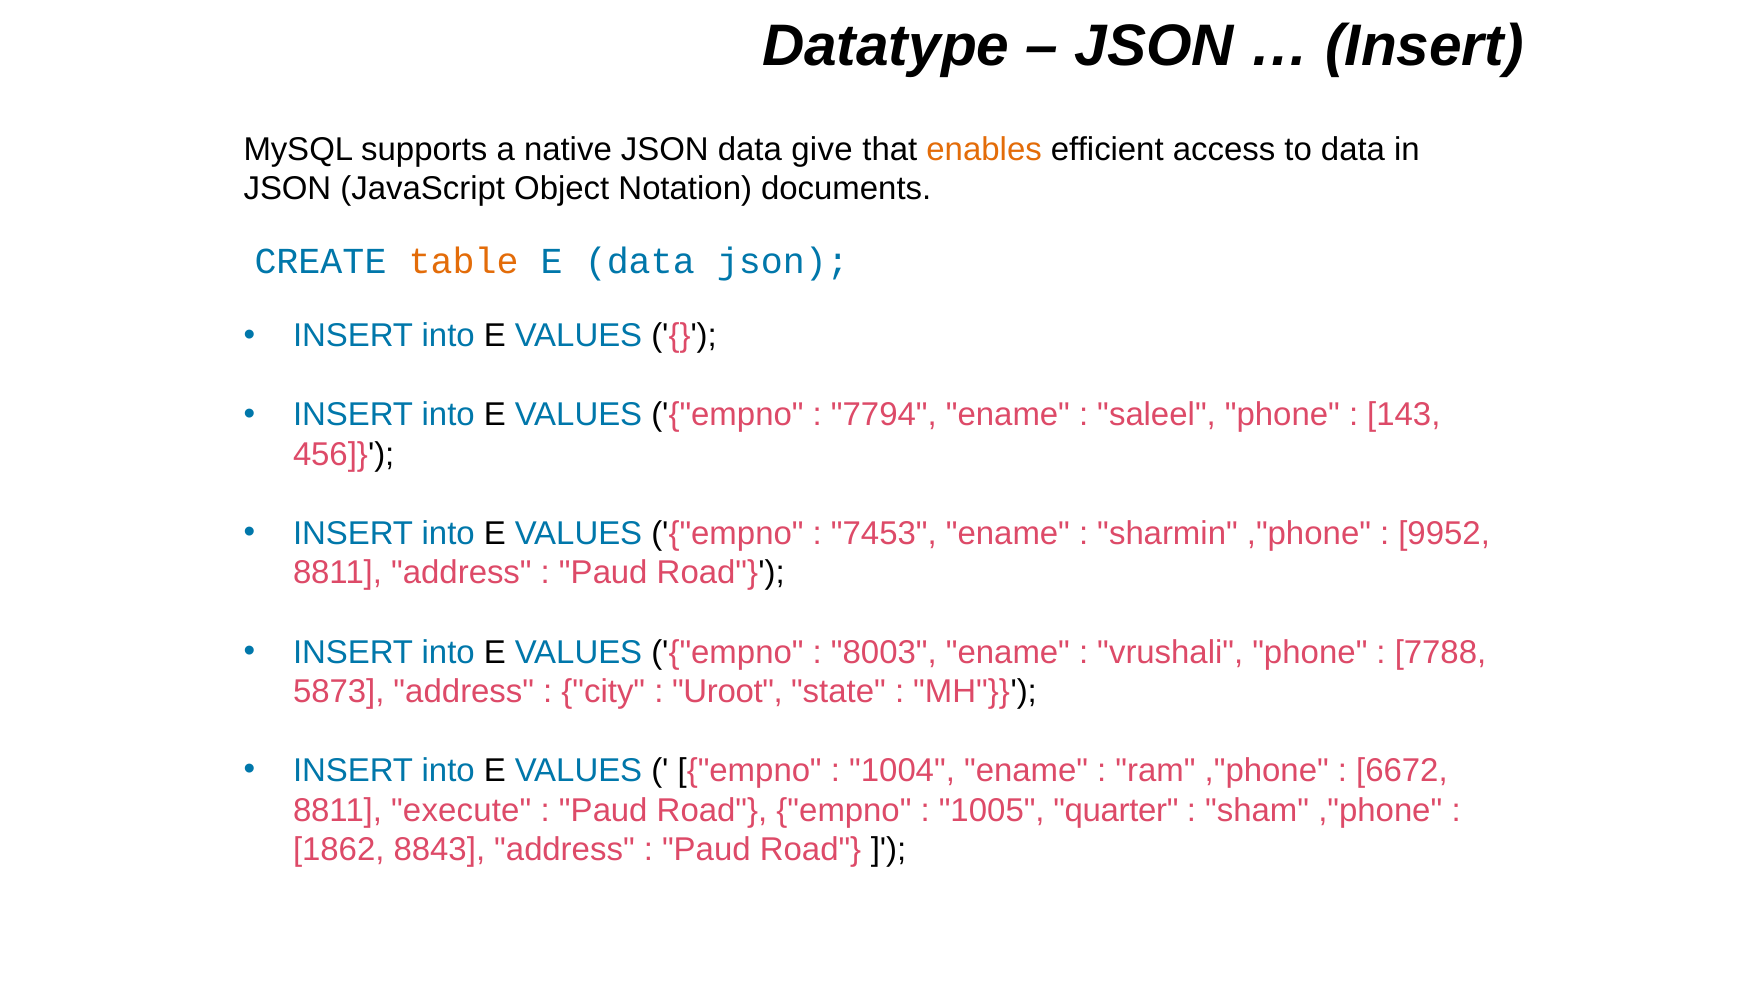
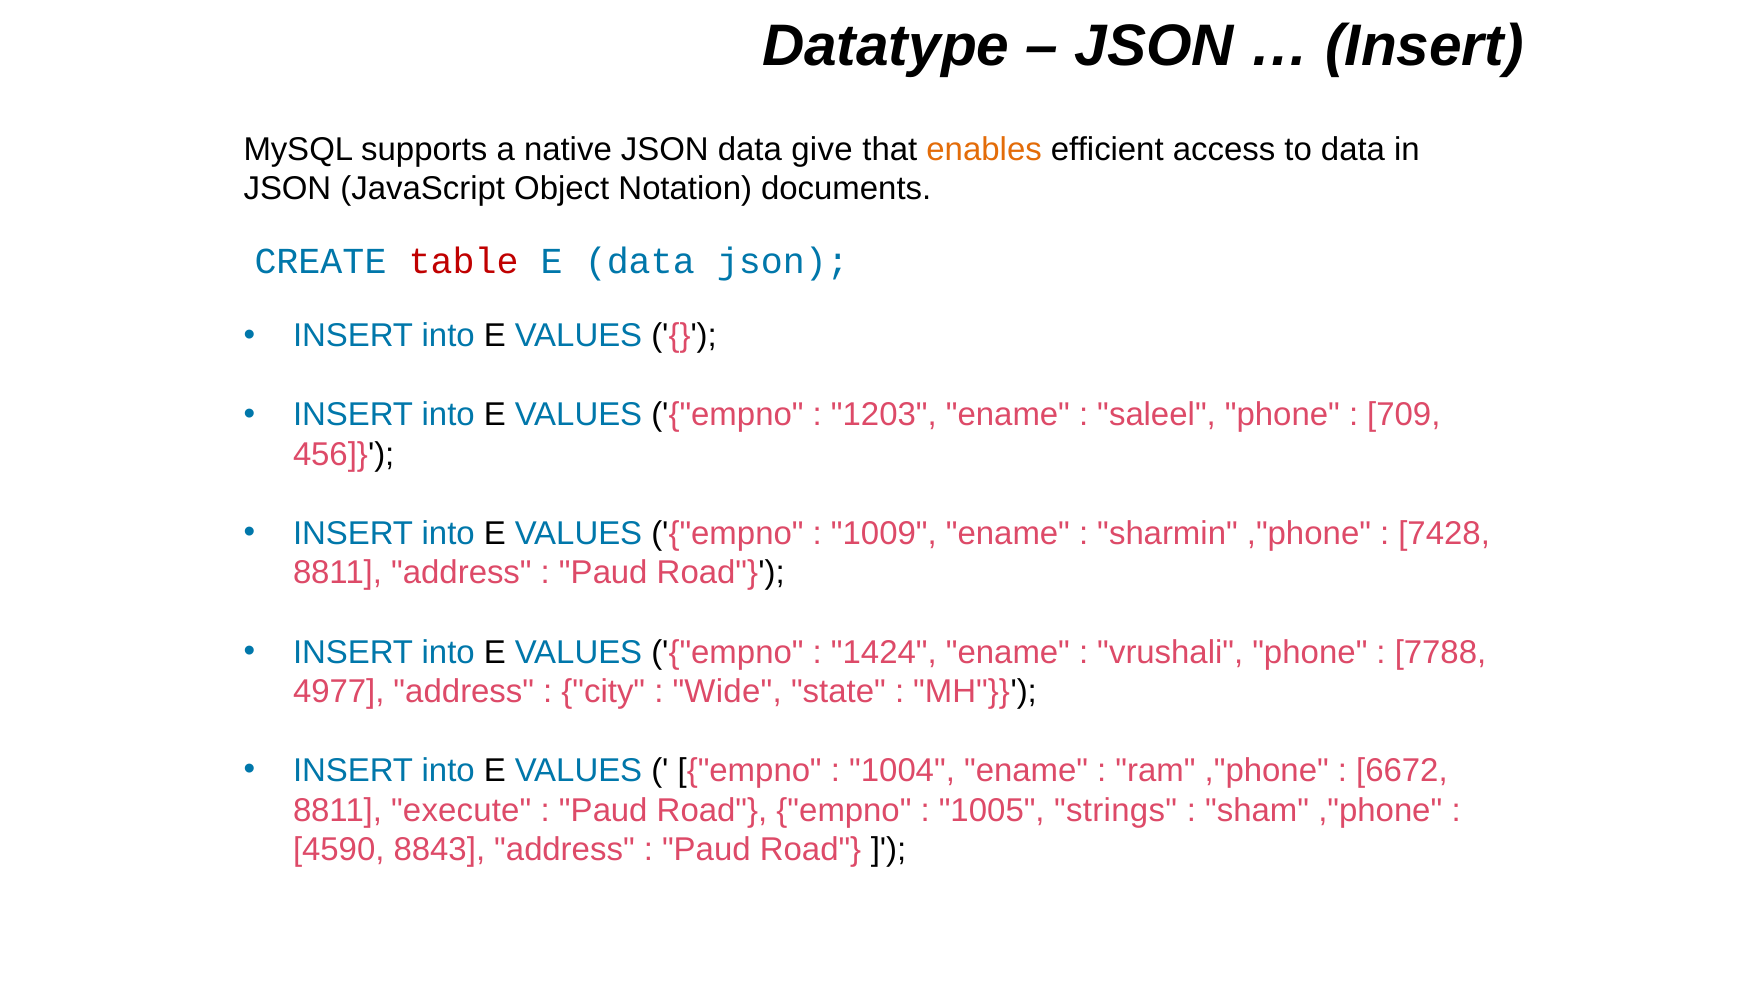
table colour: orange -> red
7794: 7794 -> 1203
143: 143 -> 709
7453: 7453 -> 1009
9952: 9952 -> 7428
8003: 8003 -> 1424
5873: 5873 -> 4977
Uroot: Uroot -> Wide
quarter: quarter -> strings
1862: 1862 -> 4590
